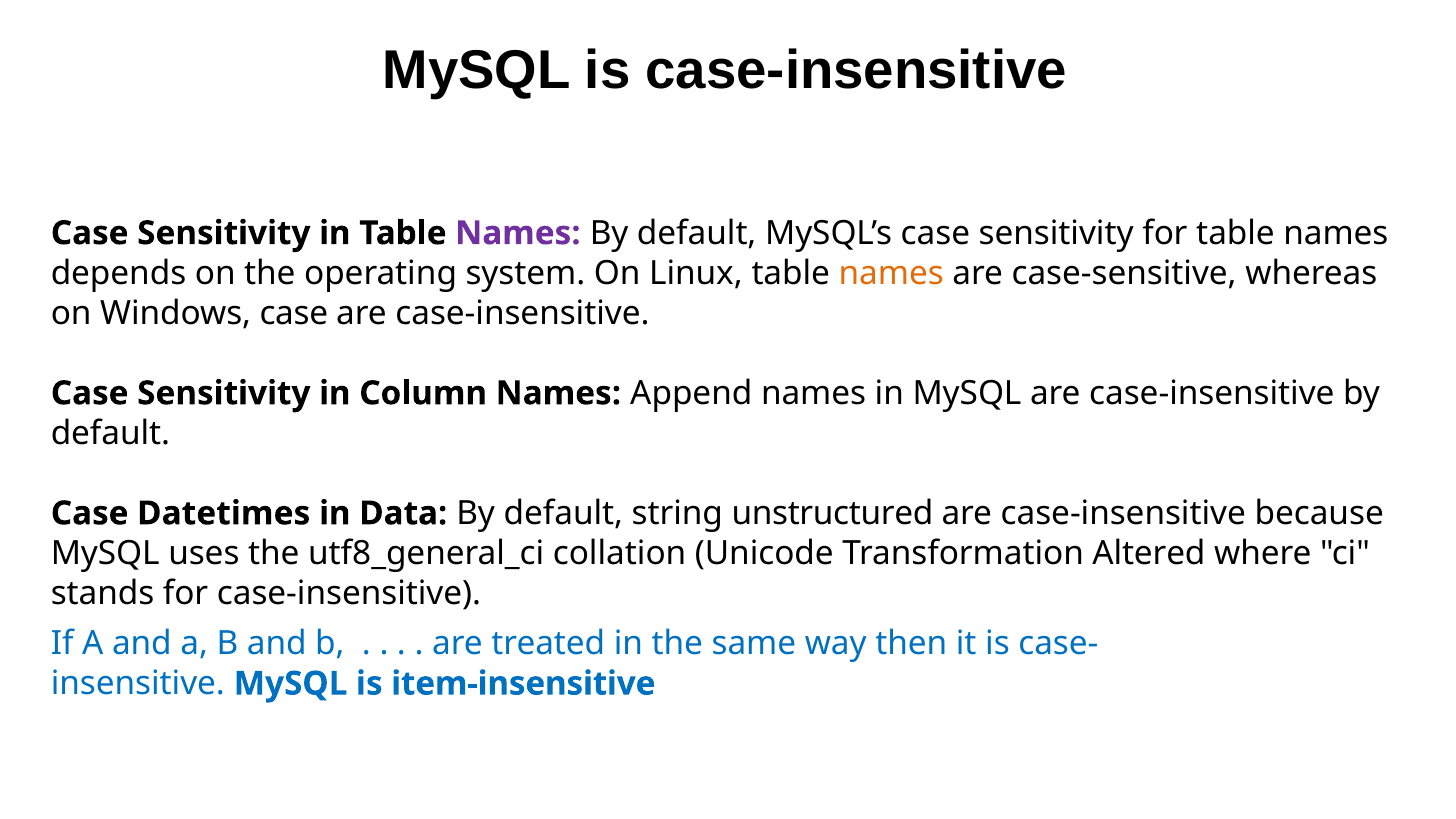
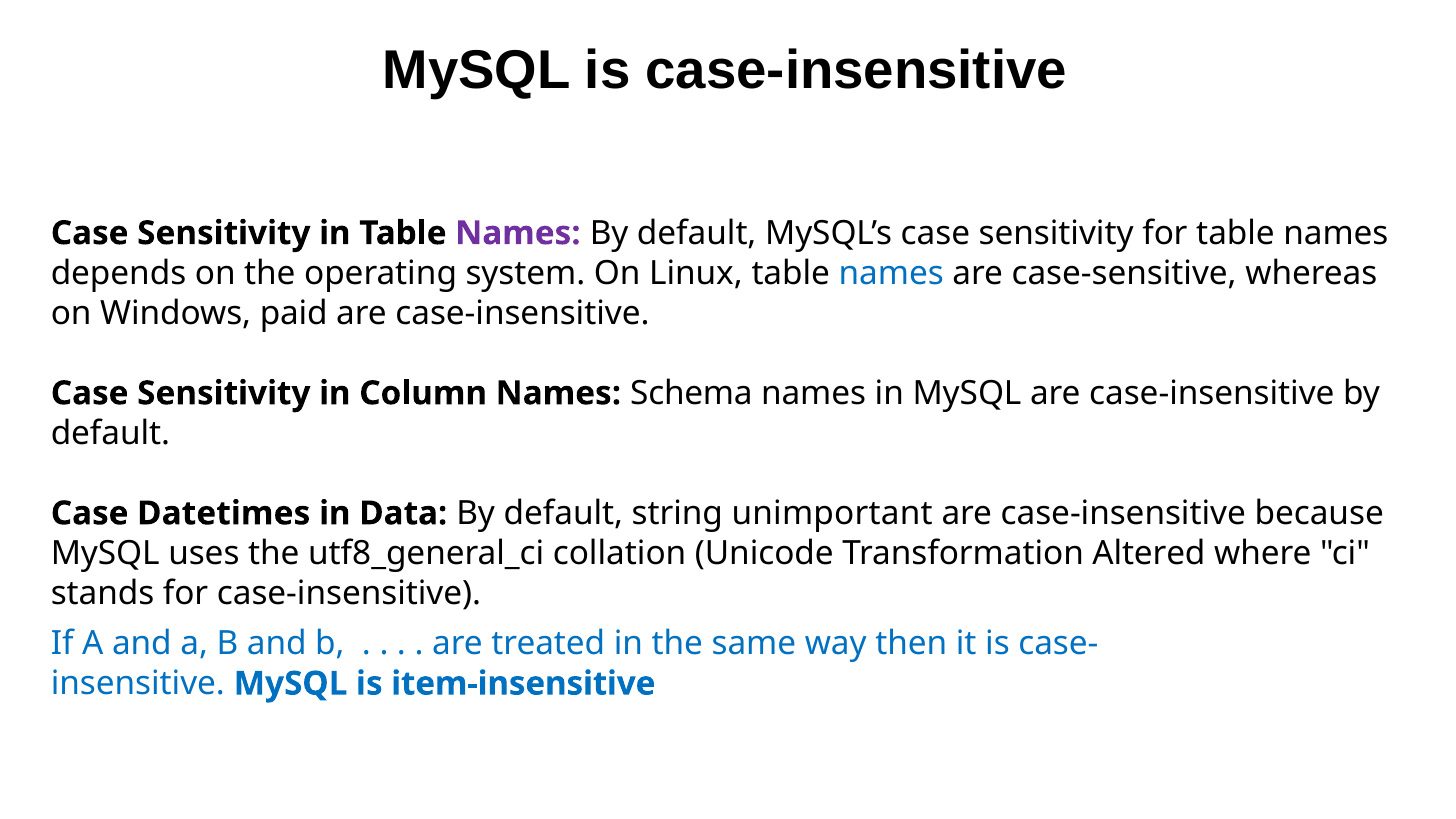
names at (891, 273) colour: orange -> blue
Windows case: case -> paid
Append: Append -> Schema
unstructured: unstructured -> unimportant
